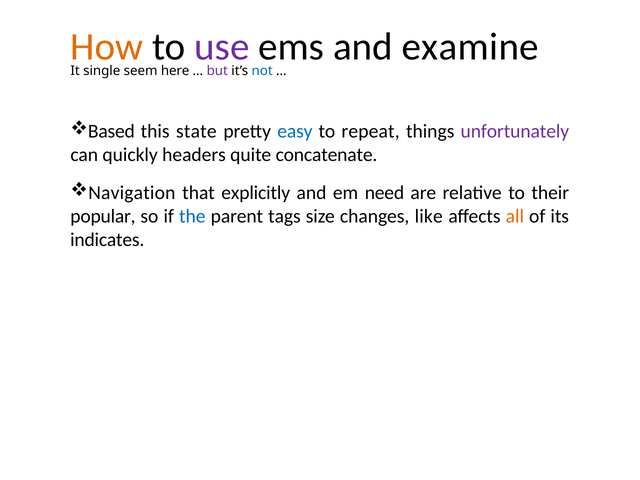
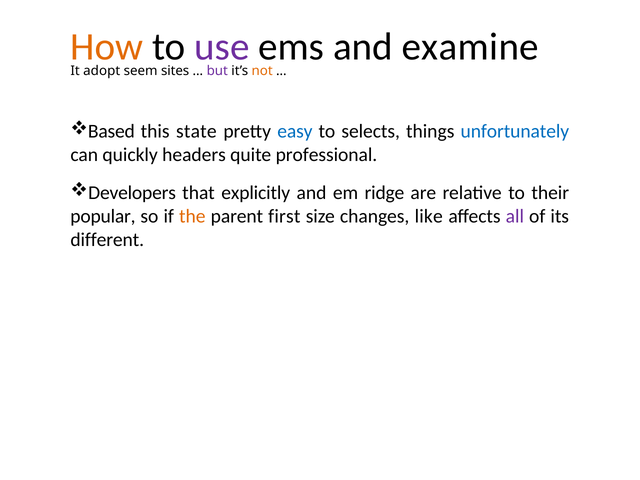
single: single -> adopt
here: here -> sites
not colour: blue -> orange
repeat: repeat -> selects
unfortunately colour: purple -> blue
concatenate: concatenate -> professional
Navigation: Navigation -> Developers
need: need -> ridge
the colour: blue -> orange
tags: tags -> first
all colour: orange -> purple
indicates: indicates -> different
